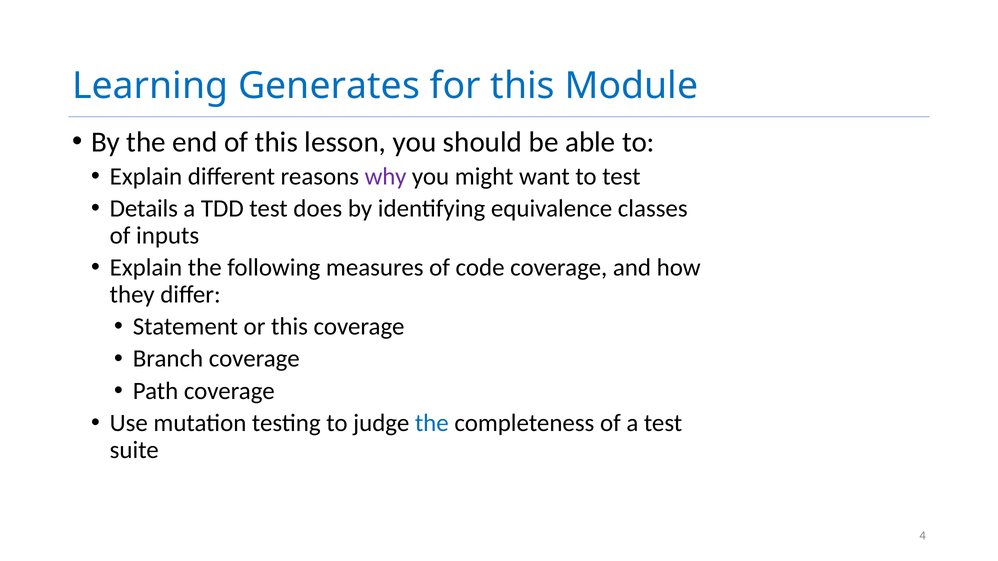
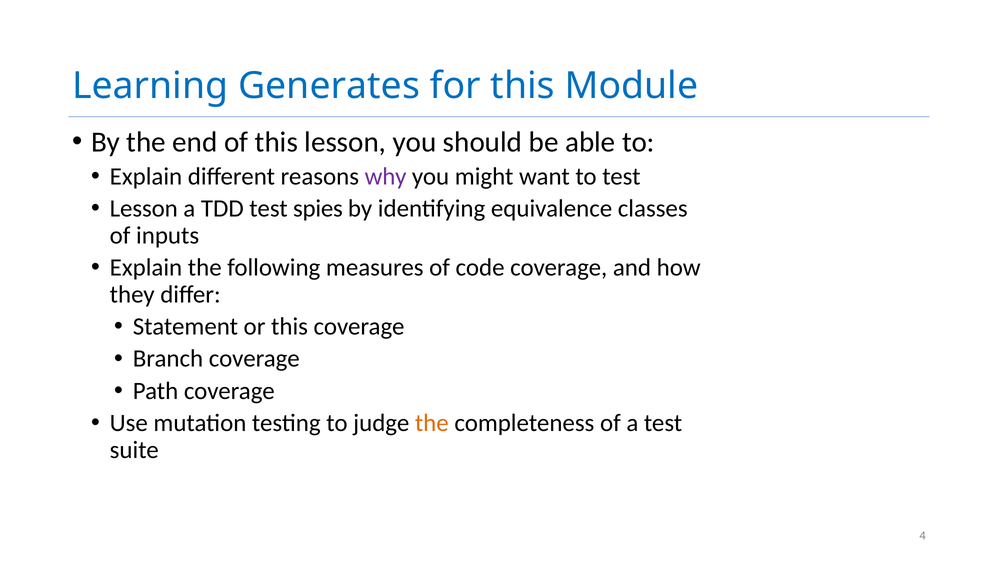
Details at (144, 209): Details -> Lesson
does: does -> spies
the at (432, 423) colour: blue -> orange
